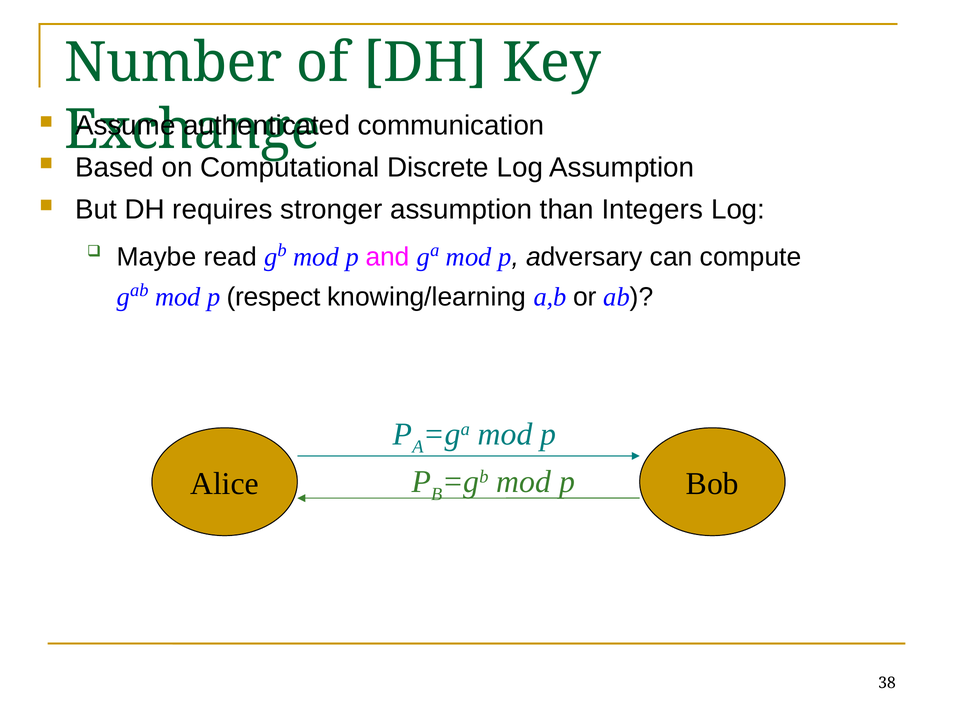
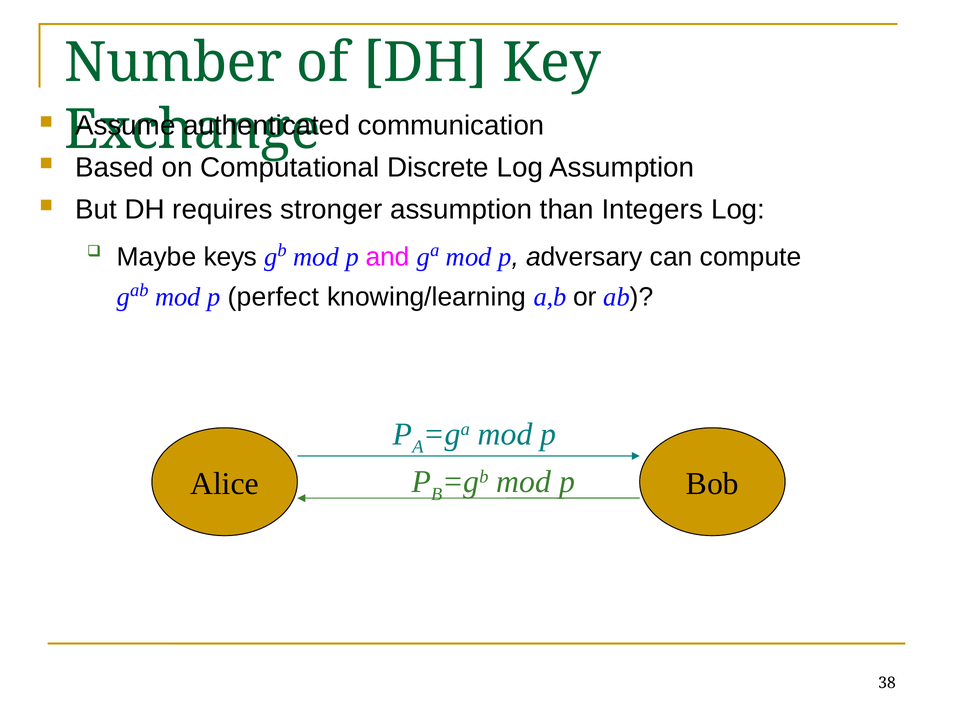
read: read -> keys
respect: respect -> perfect
